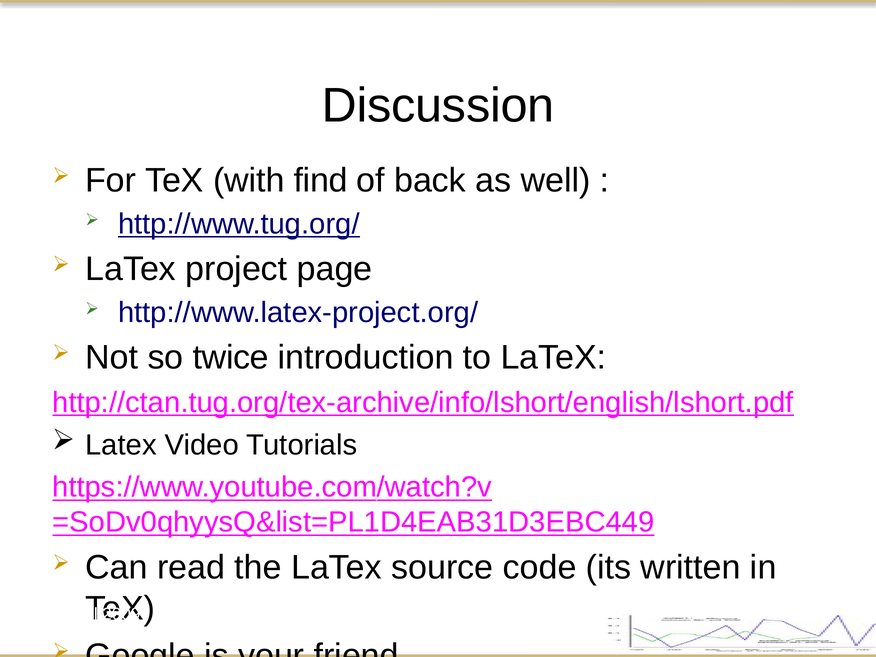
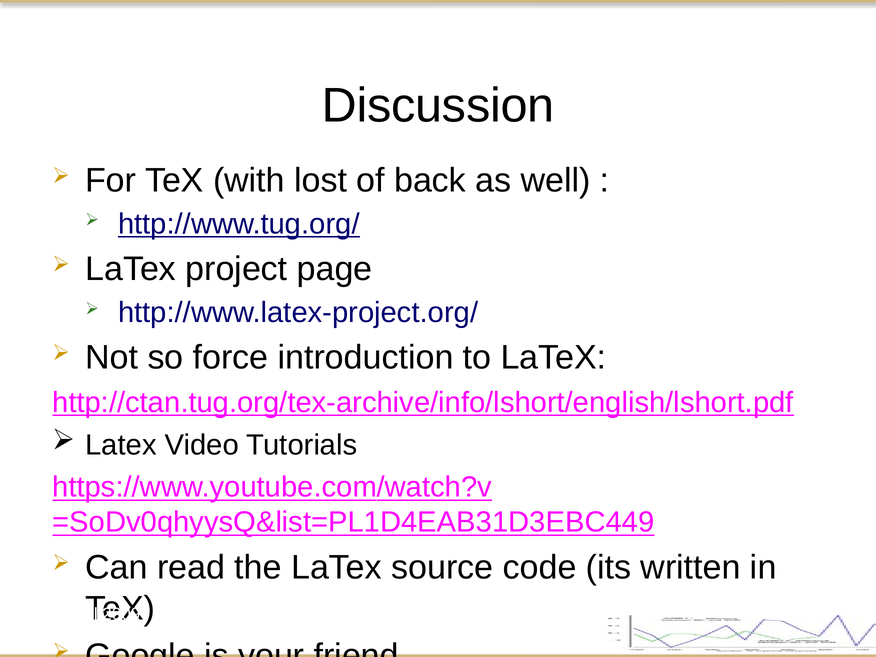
find: find -> lost
twice: twice -> force
